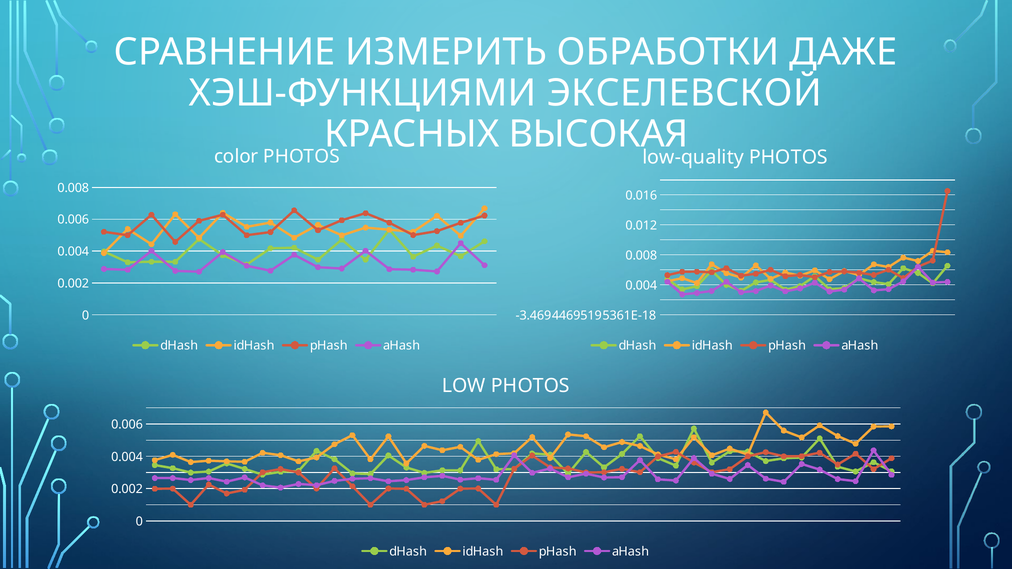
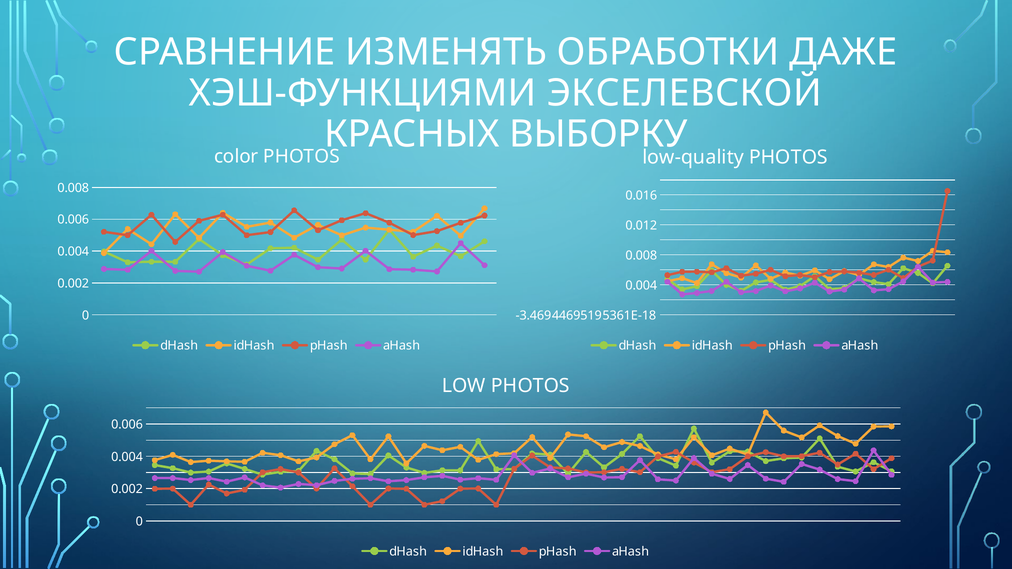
ИЗМЕРИТЬ: ИЗМЕРИТЬ -> ИЗМЕНЯТЬ
ВЫСОКАЯ: ВЫСОКАЯ -> ВЫБОРКУ
